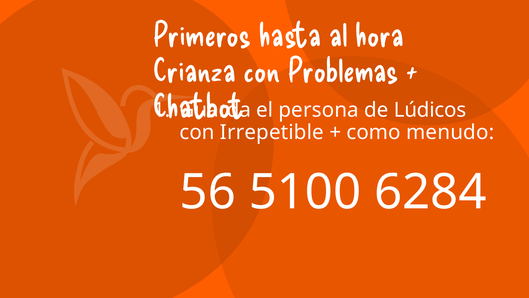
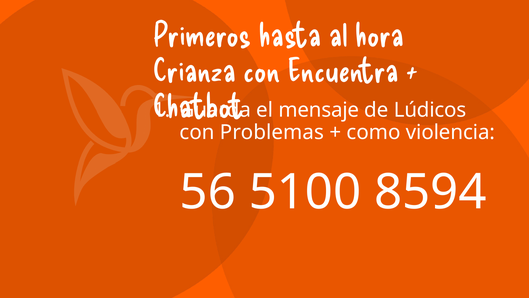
Problemas: Problemas -> Encuentra
persona: persona -> mensaje
Irrepetible: Irrepetible -> Problemas
menudo: menudo -> violencia
6284: 6284 -> 8594
